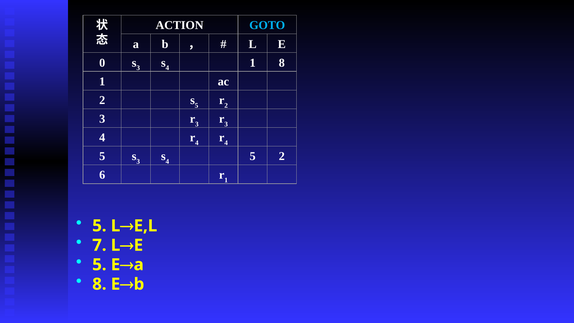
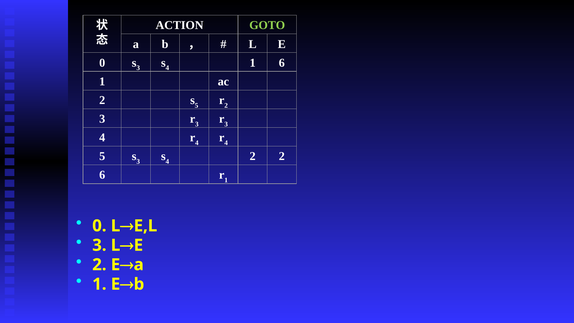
GOTO colour: light blue -> light green
1 8: 8 -> 6
5 at (253, 156): 5 -> 2
5 at (99, 226): 5 -> 0
7 at (99, 245): 7 -> 3
5 at (99, 265): 5 -> 2
8 at (99, 284): 8 -> 1
